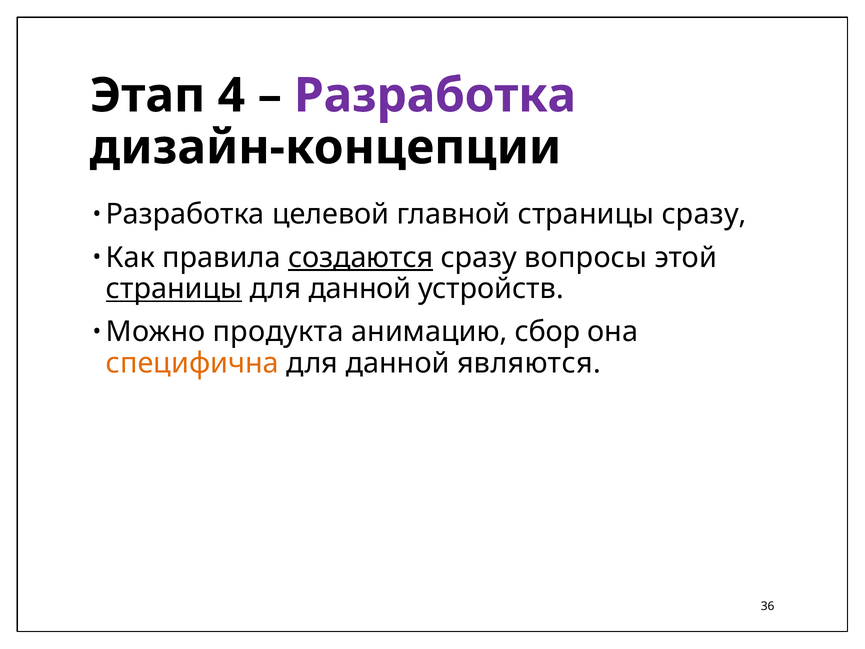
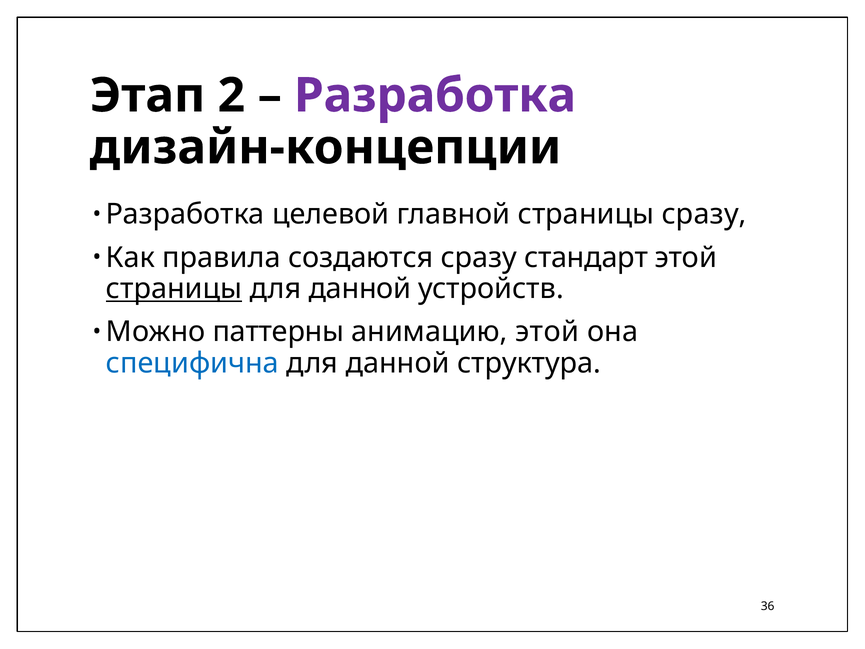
4: 4 -> 2
создаются underline: present -> none
вопросы: вопросы -> стандарт
продукта: продукта -> паттерны
анимацию сбор: сбор -> этой
специфична colour: orange -> blue
являются: являются -> структура
